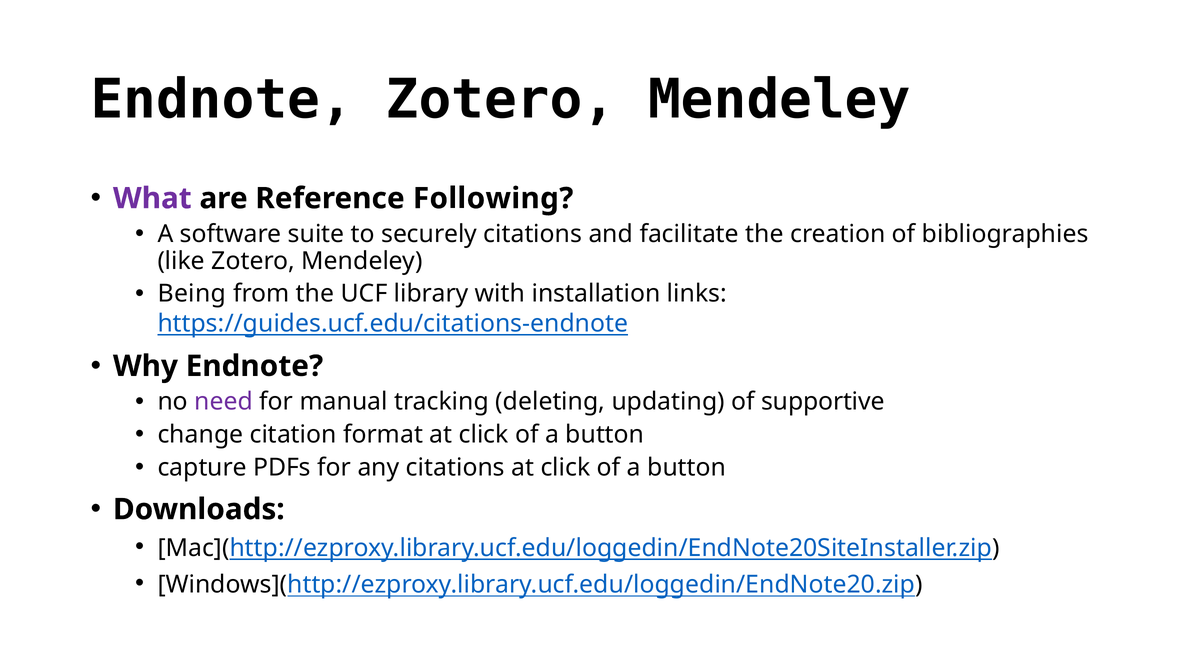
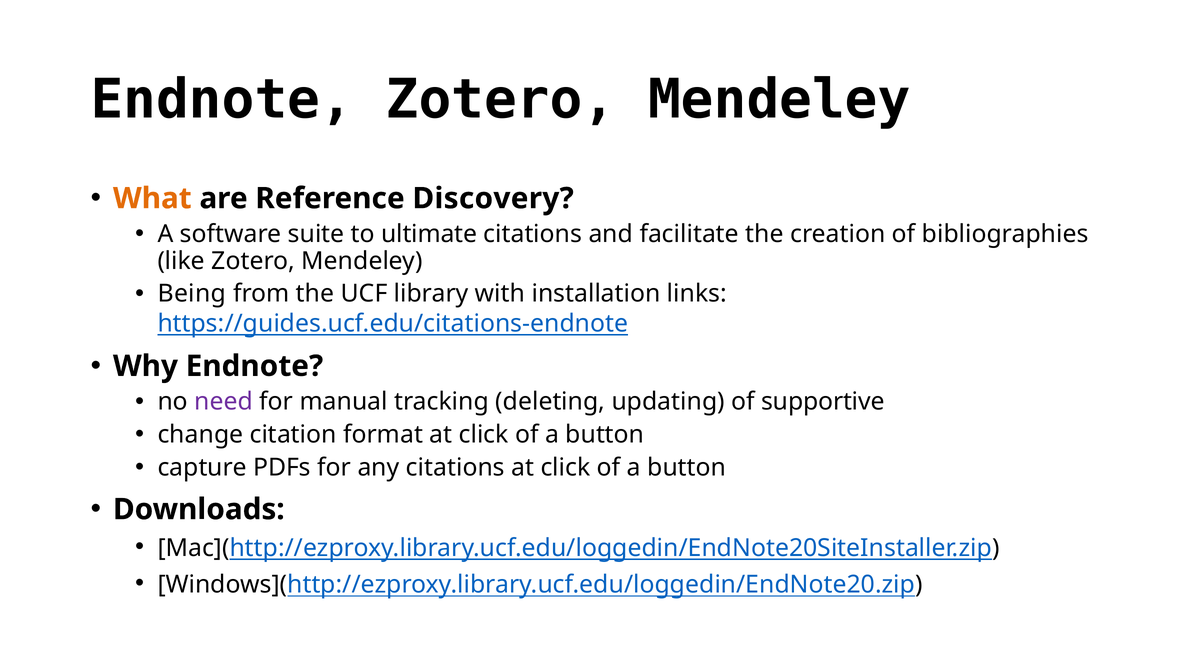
What colour: purple -> orange
Following: Following -> Discovery
securely: securely -> ultimate
